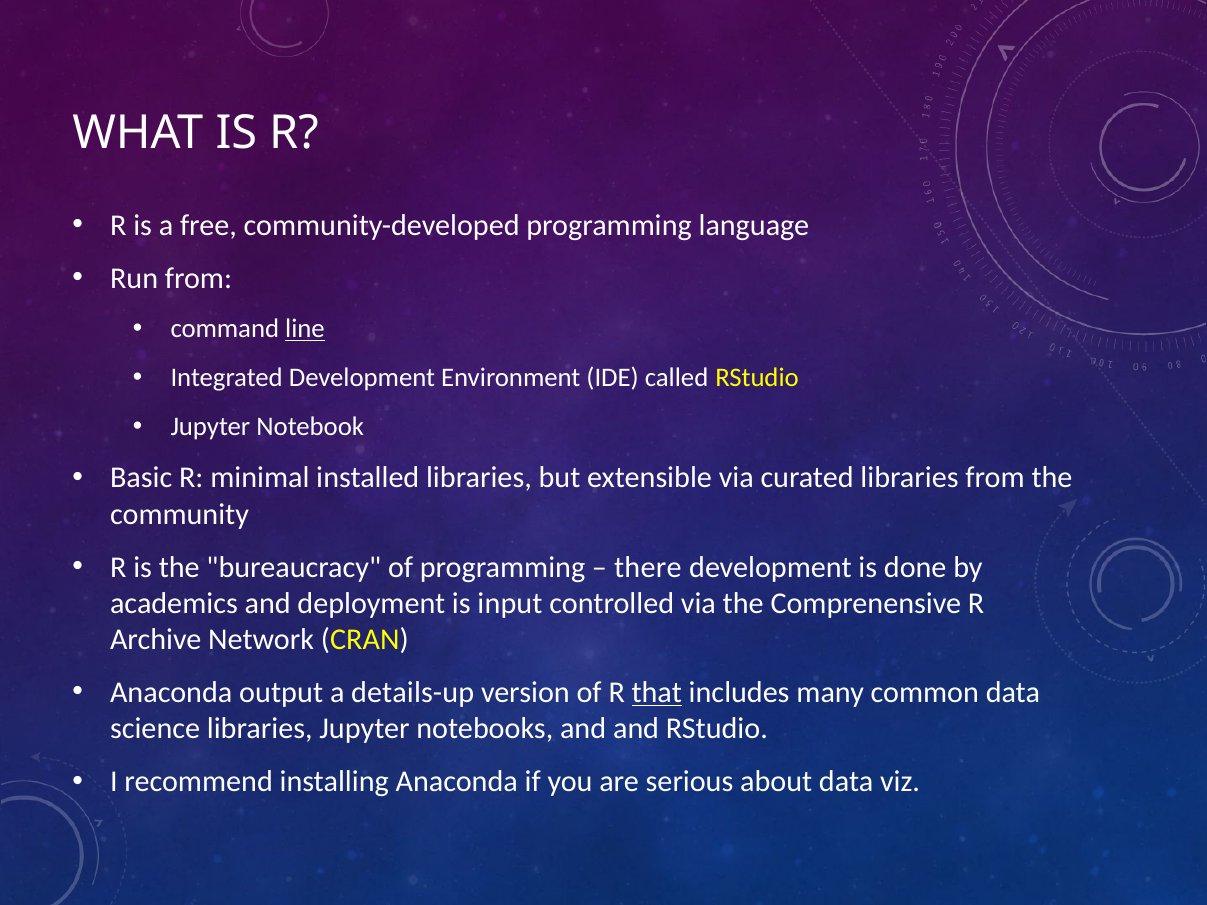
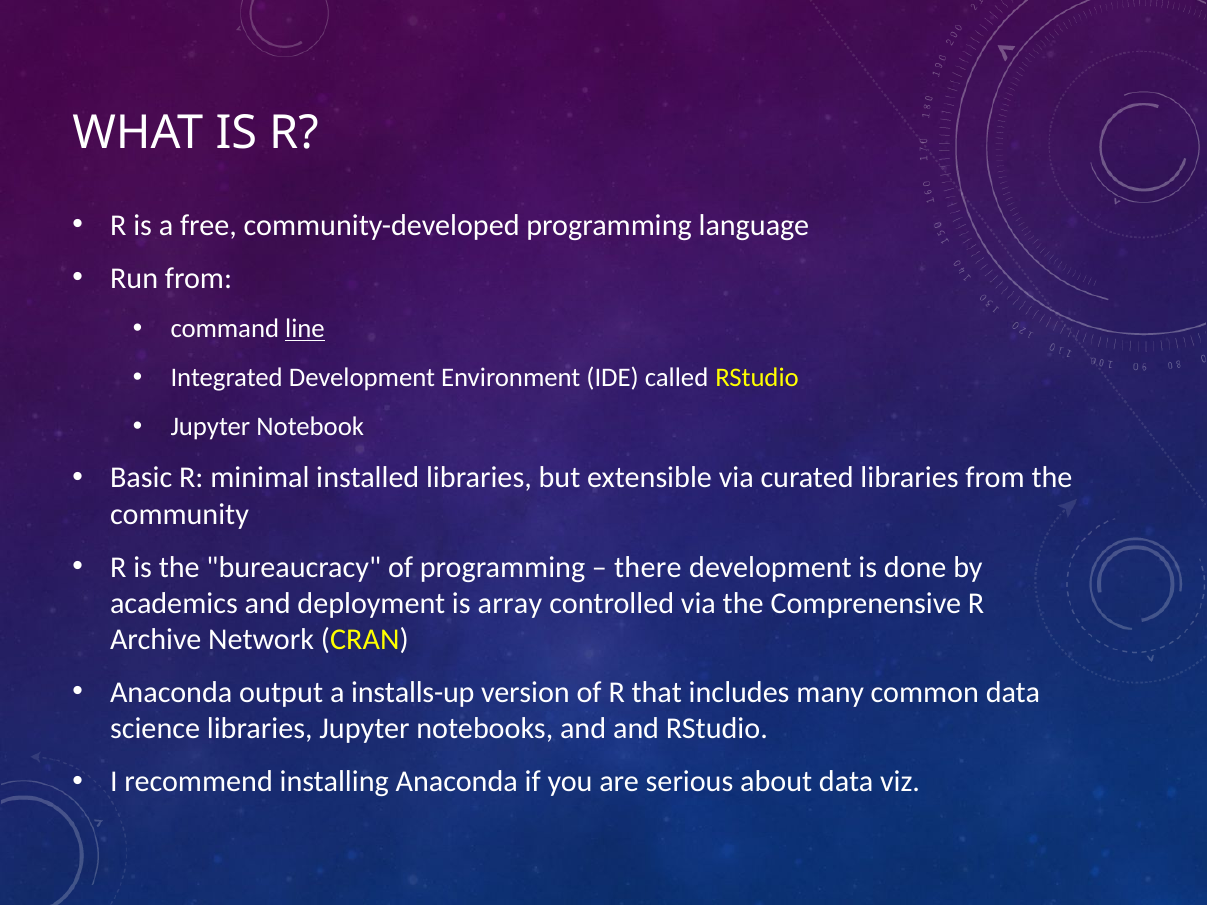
input: input -> array
details-up: details-up -> installs-up
that underline: present -> none
